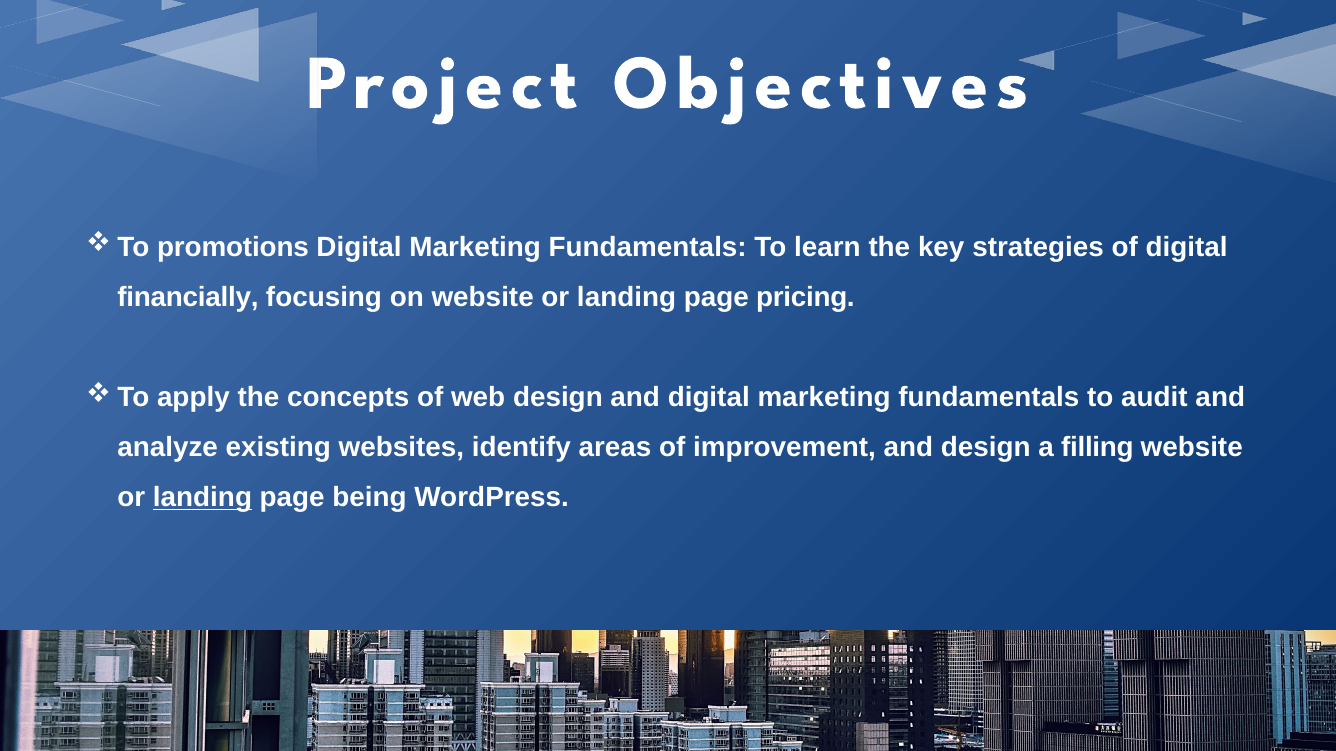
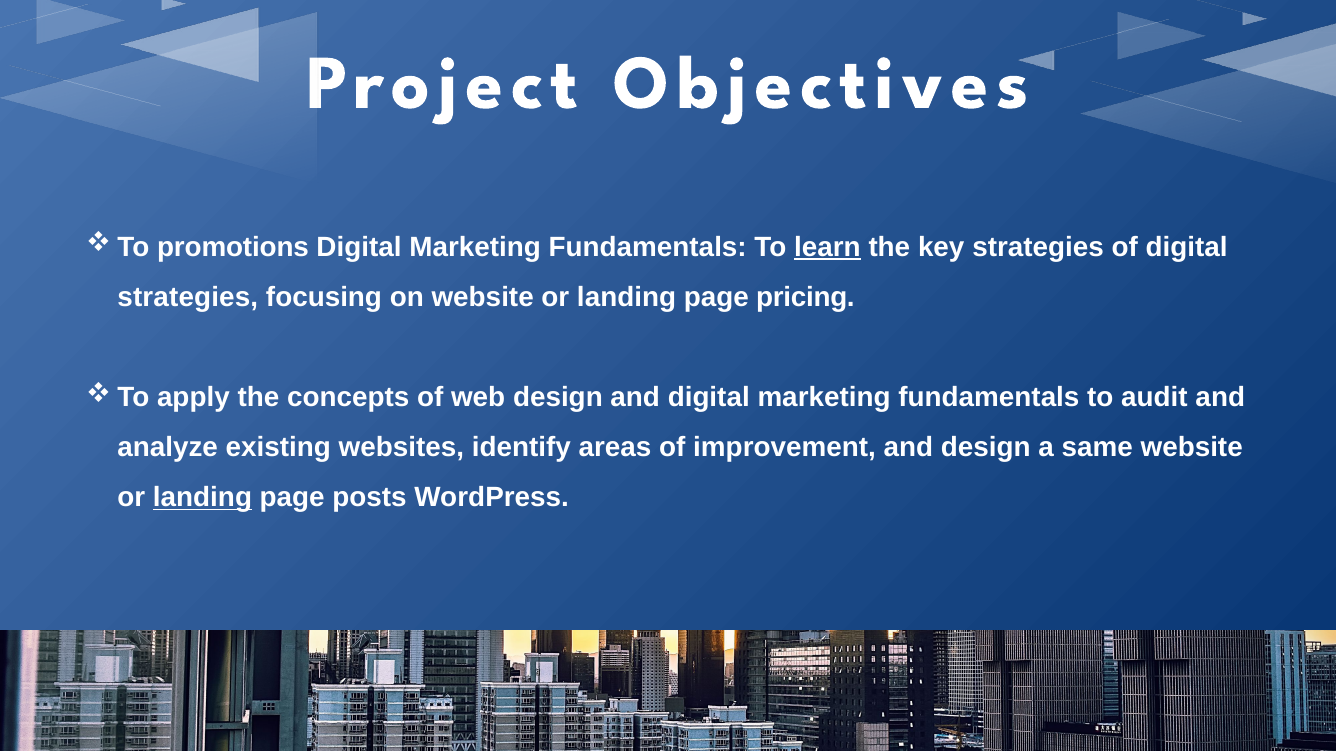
learn underline: none -> present
financially at (188, 298): financially -> strategies
filling: filling -> same
being: being -> posts
